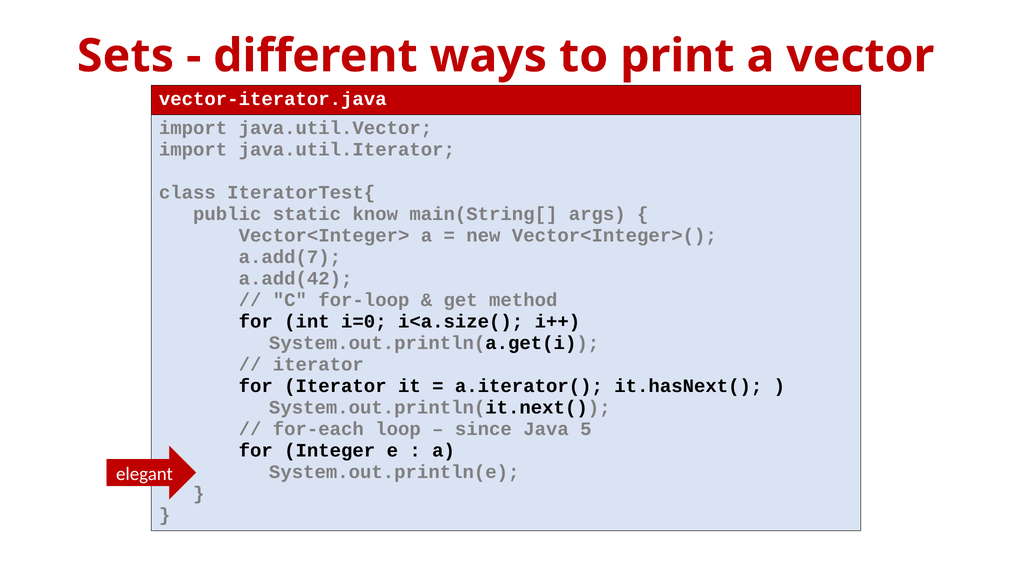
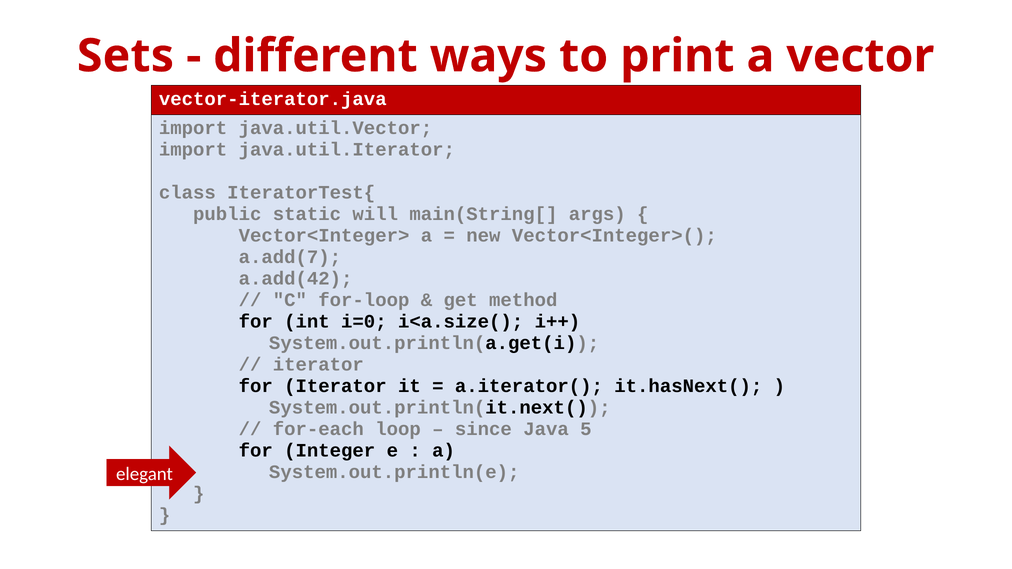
know: know -> will
